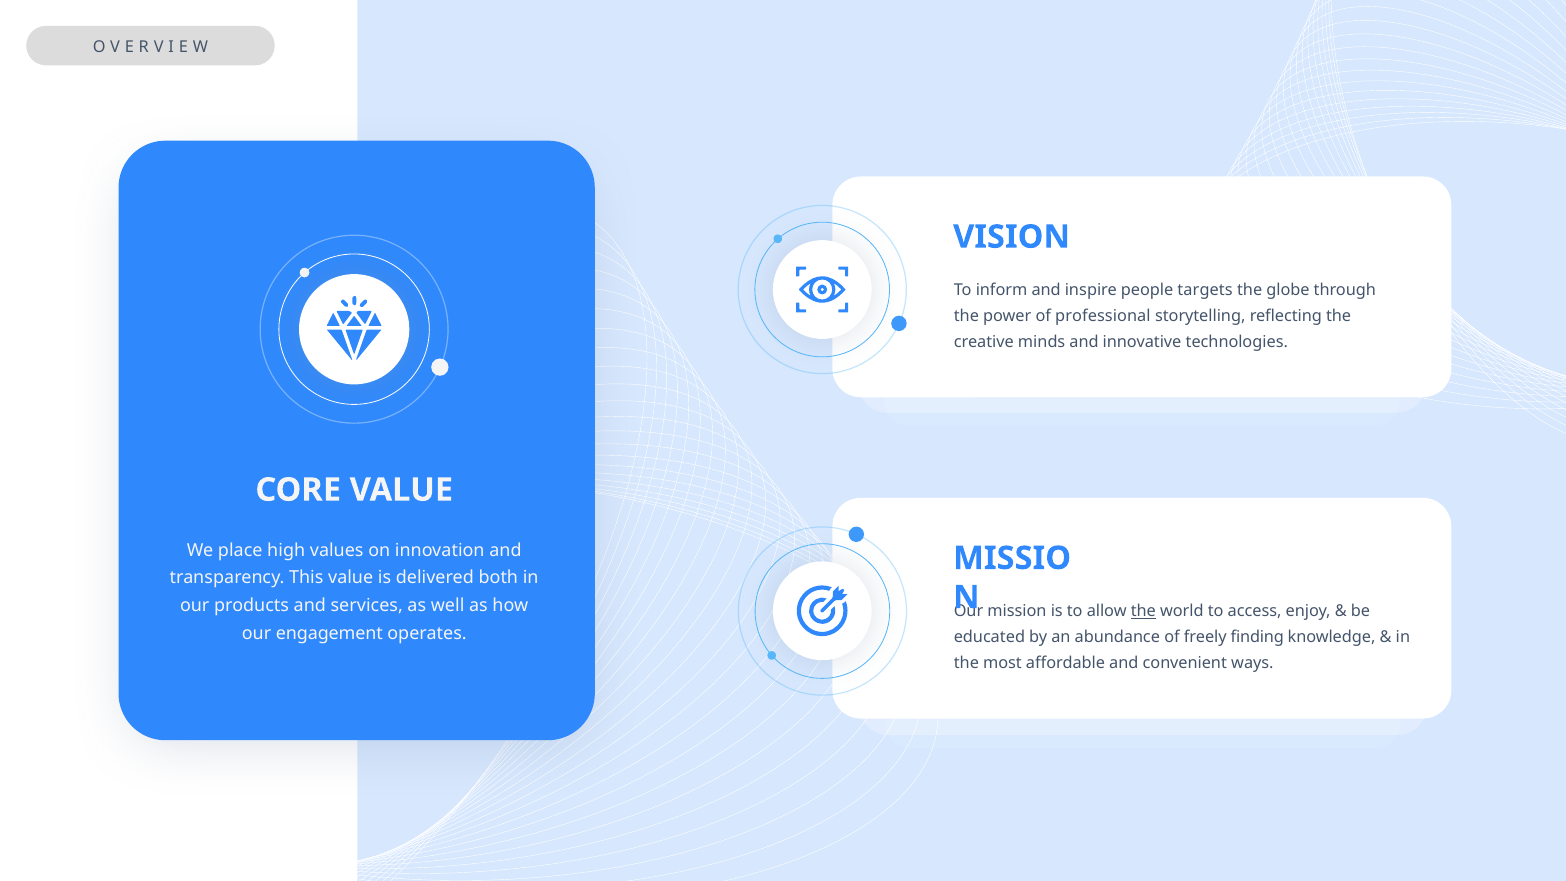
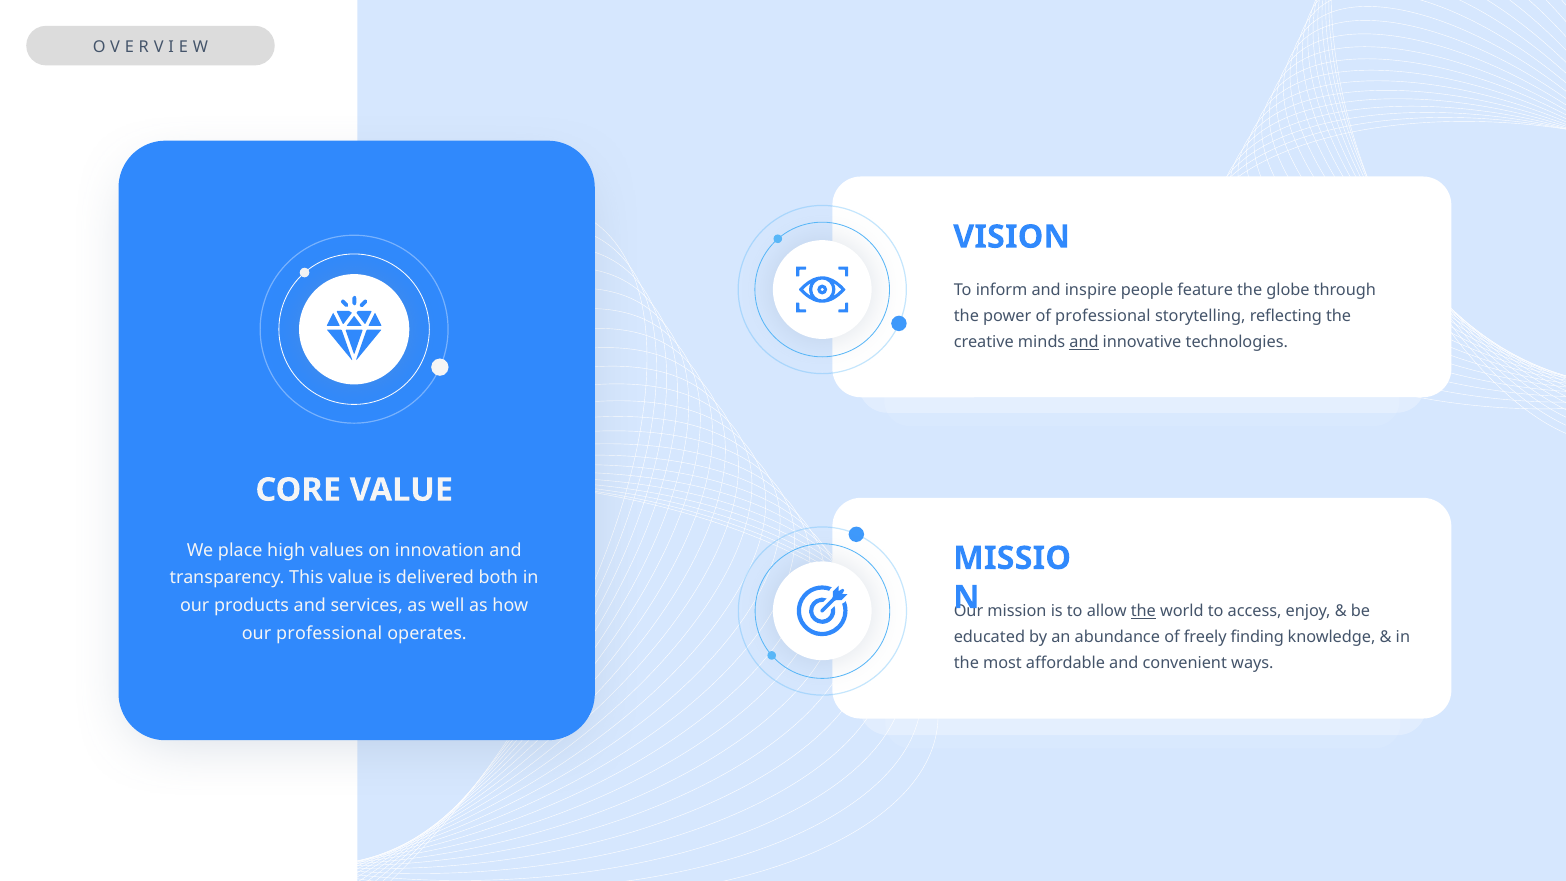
targets: targets -> feature
and at (1084, 342) underline: none -> present
our engagement: engagement -> professional
